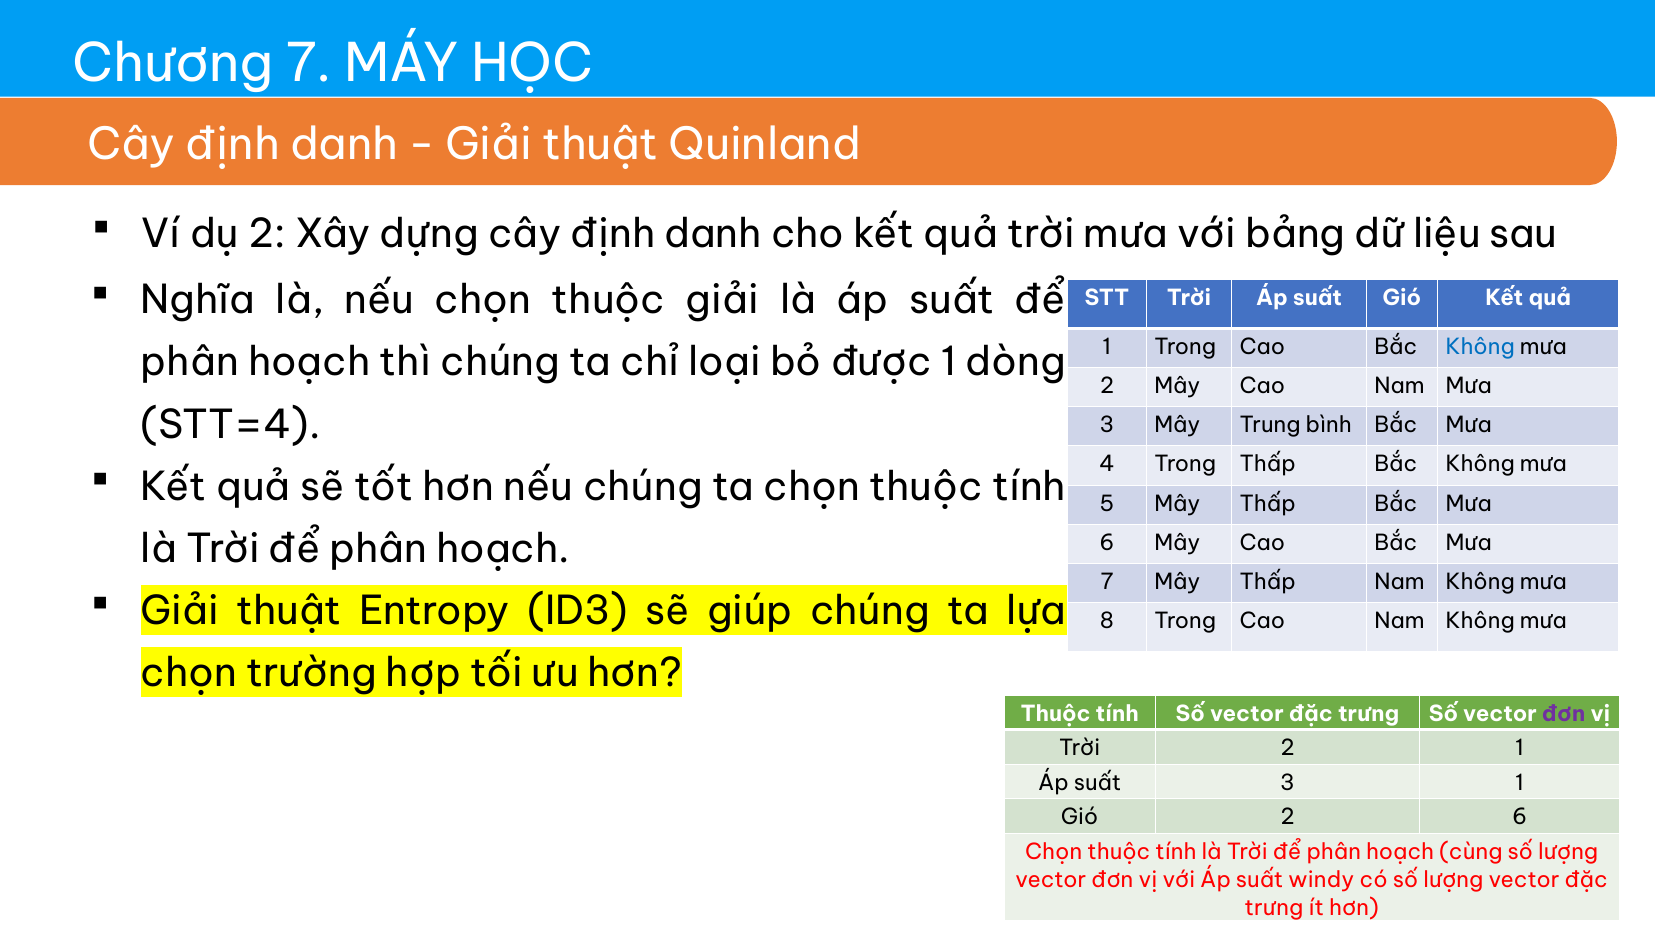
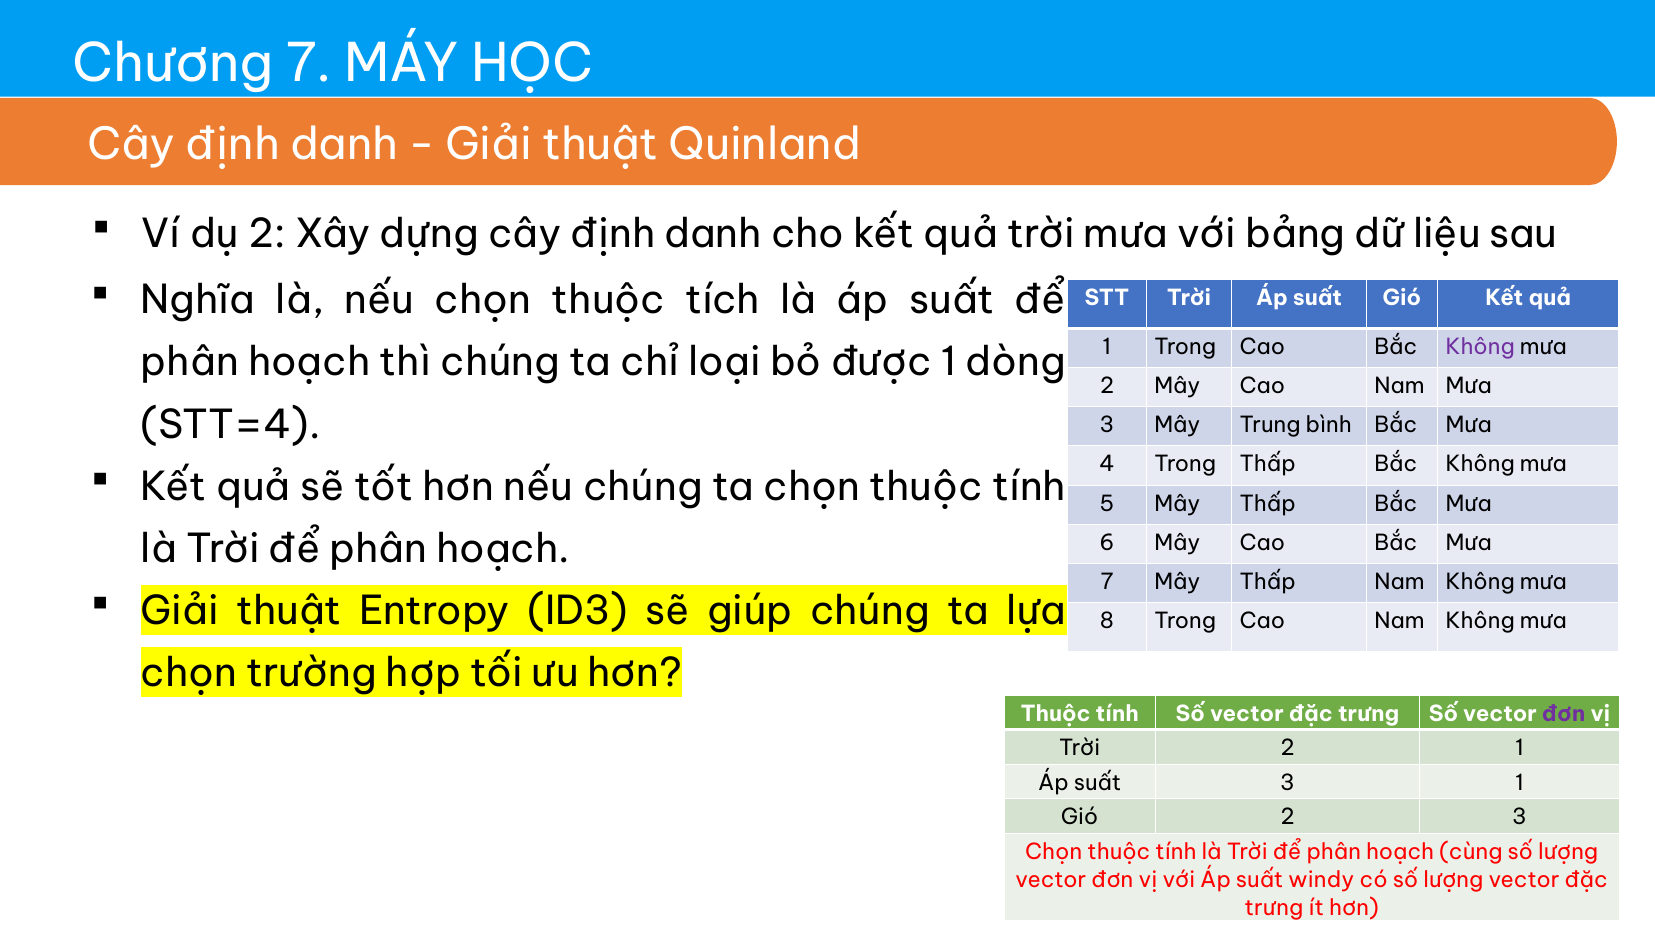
thuộc giải: giải -> tích
Không at (1480, 347) colour: blue -> purple
2 6: 6 -> 3
